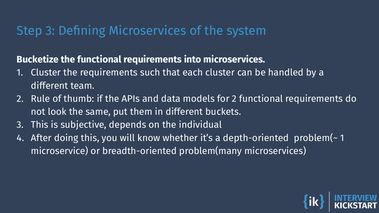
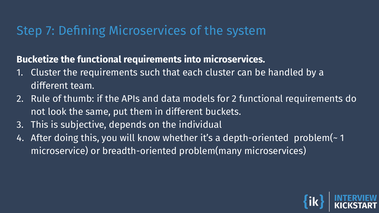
Step 3: 3 -> 7
